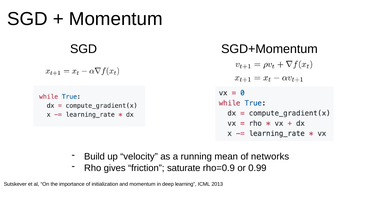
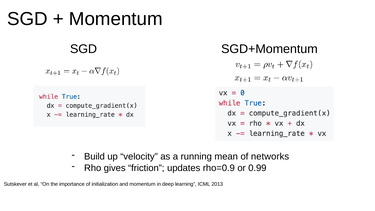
saturate: saturate -> updates
